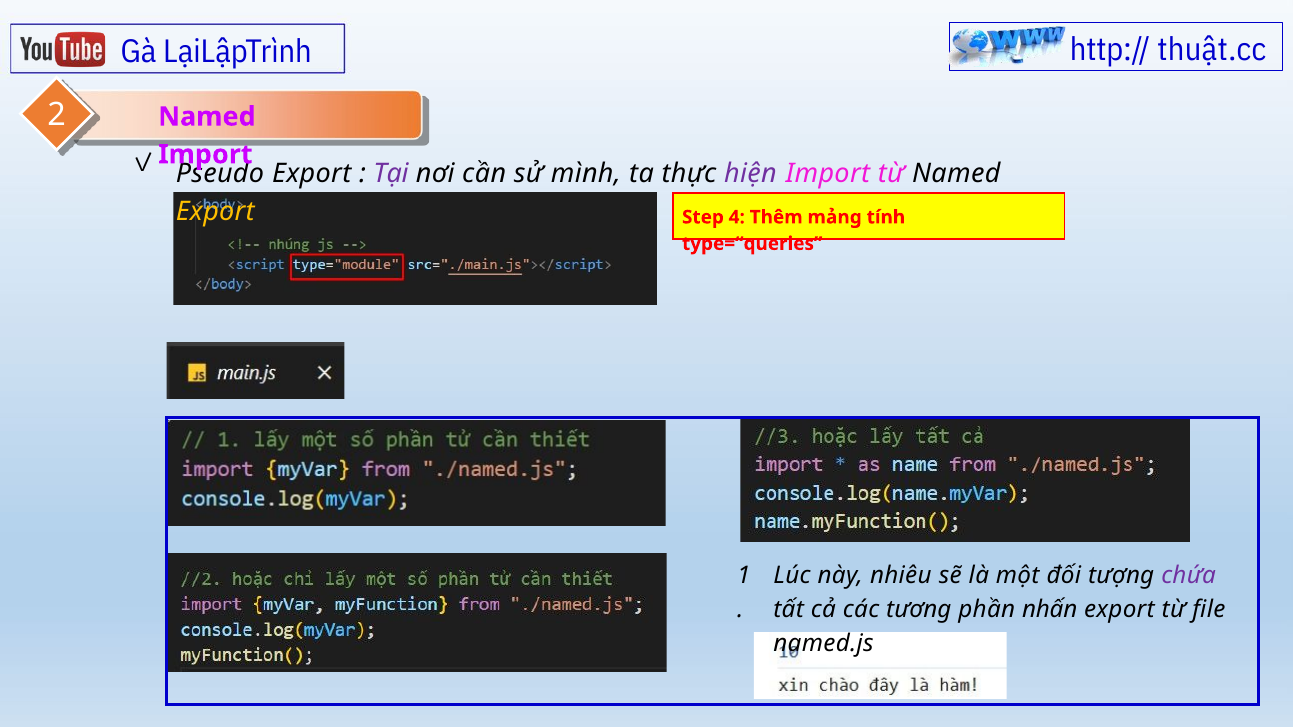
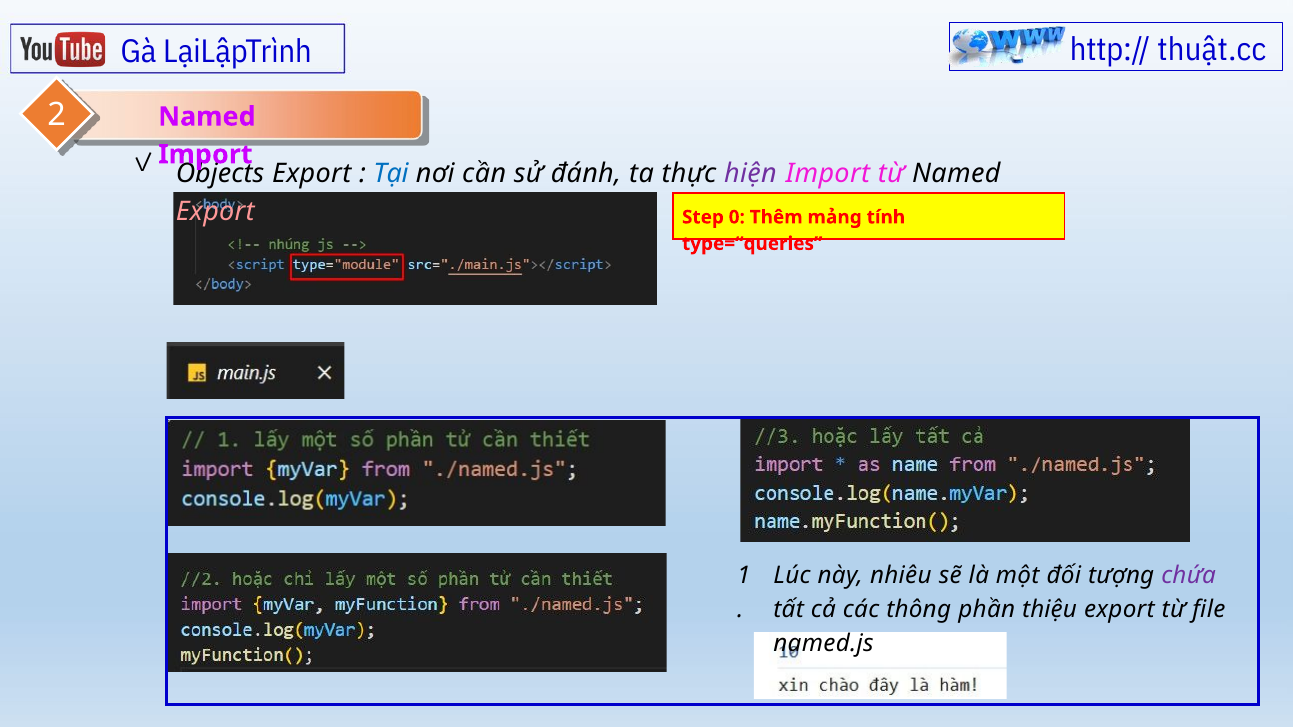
Pseudo: Pseudo -> Objects
Tại colour: purple -> blue
mình: mình -> đánh
Export at (215, 212) colour: yellow -> pink
4: 4 -> 0
tương: tương -> thông
nhấn: nhấn -> thiệu
